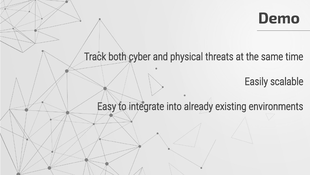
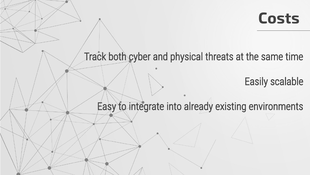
Demo: Demo -> Costs
